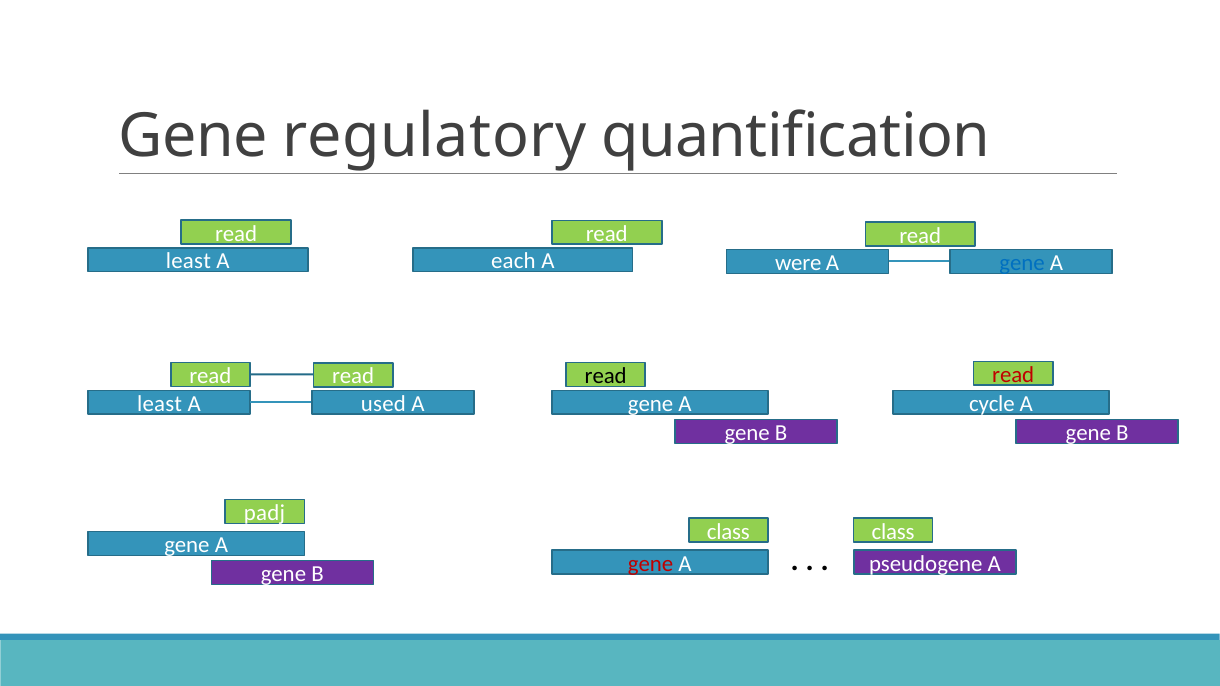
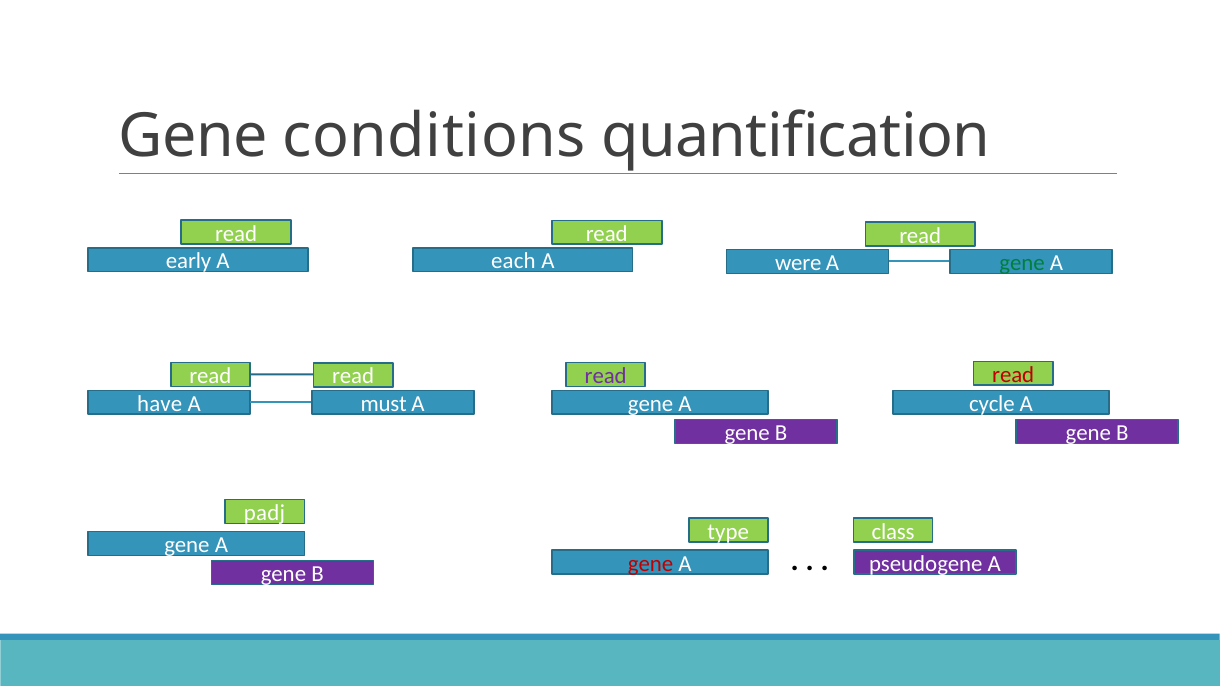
regulatory: regulatory -> conditions
least at (188, 261): least -> early
gene at (1022, 263) colour: blue -> green
read at (606, 376) colour: black -> purple
least at (160, 404): least -> have
used: used -> must
class at (728, 532): class -> type
